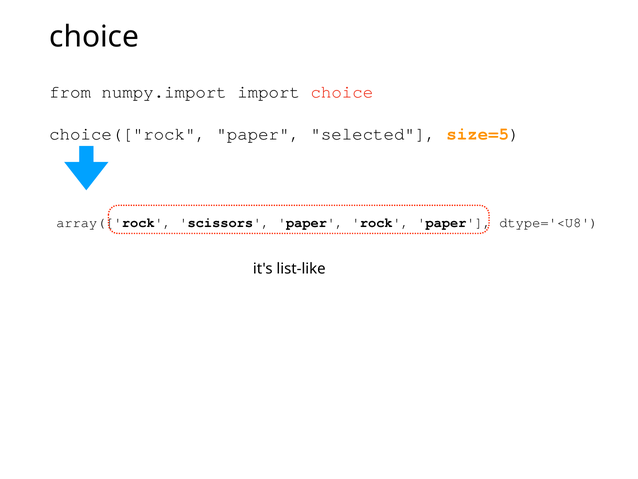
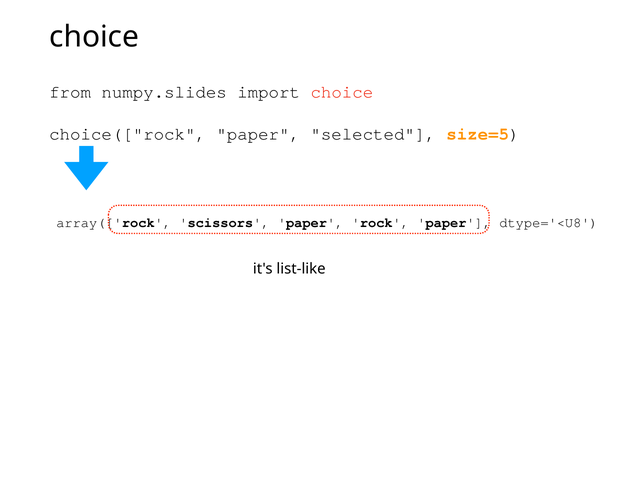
numpy.import: numpy.import -> numpy.slides
